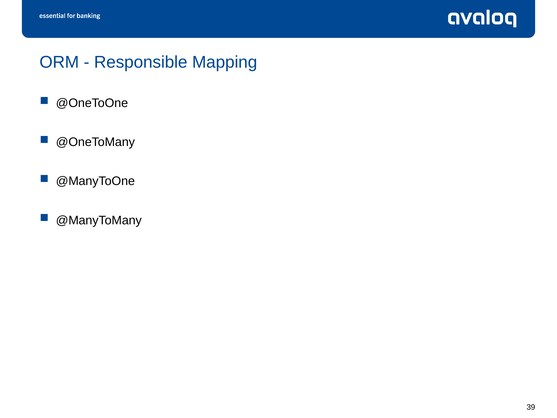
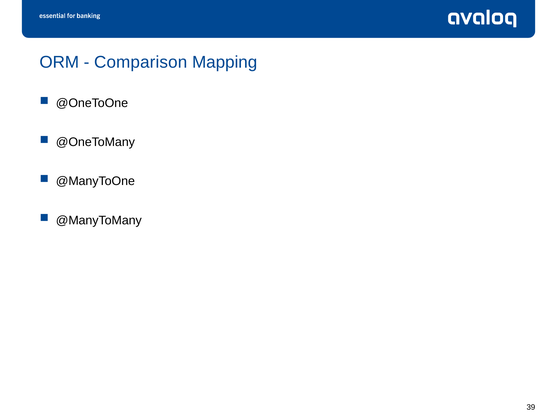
Responsible: Responsible -> Comparison
